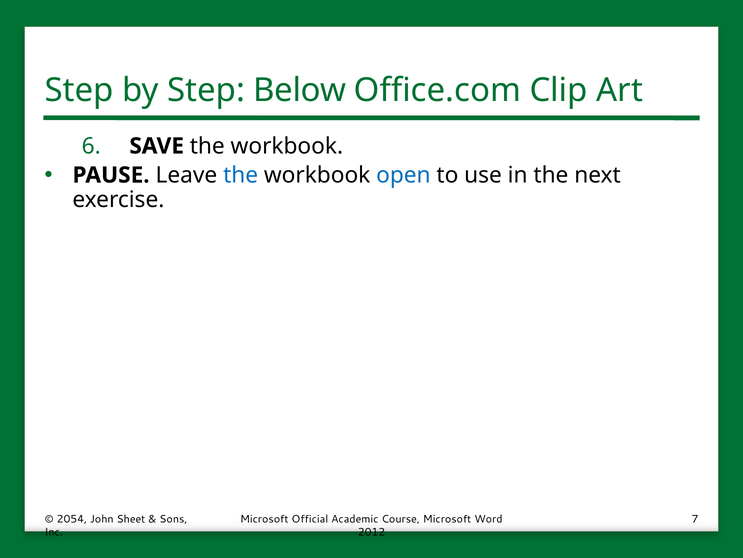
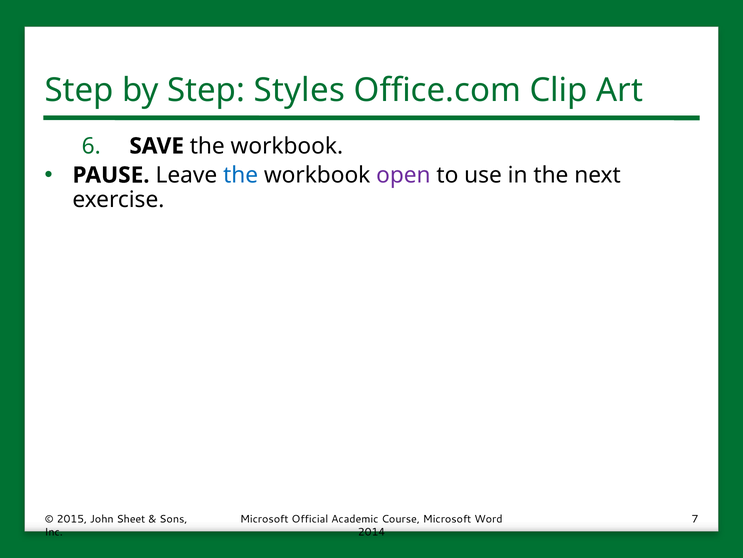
Below: Below -> Styles
open colour: blue -> purple
2054: 2054 -> 2015
2012: 2012 -> 2014
